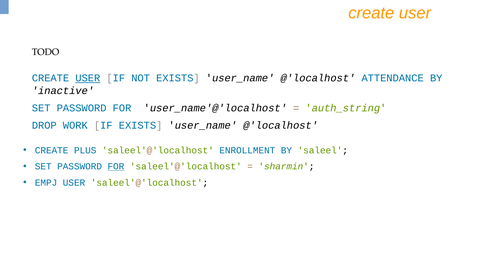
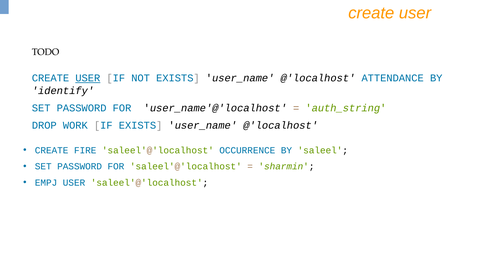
inactive: inactive -> identify
PLUS: PLUS -> FIRE
ENROLLMENT: ENROLLMENT -> OCCURRENCE
FOR at (116, 166) underline: present -> none
